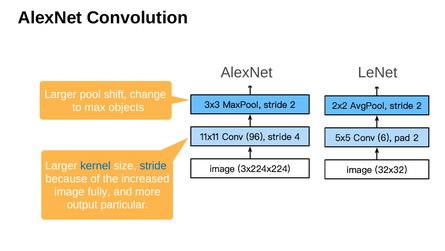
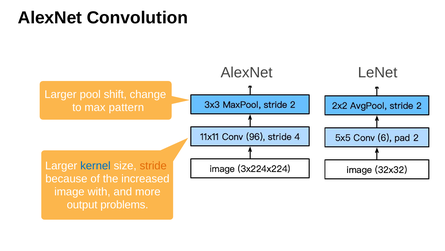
objects: objects -> pattern
stride colour: blue -> orange
fully: fully -> with
particular: particular -> problems
